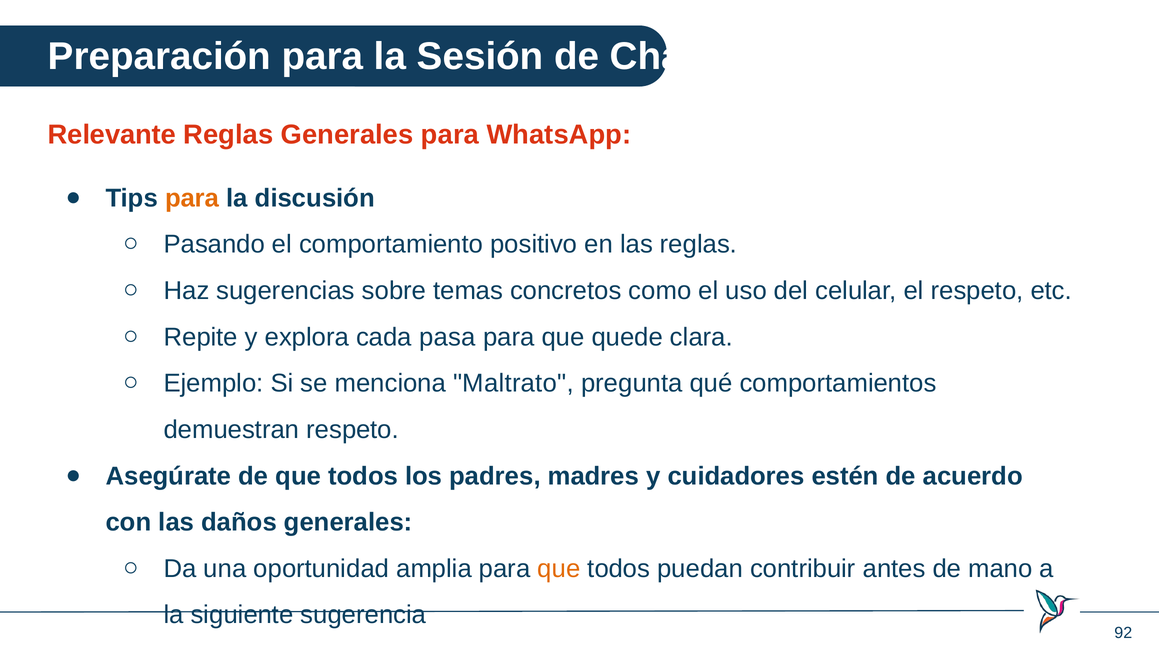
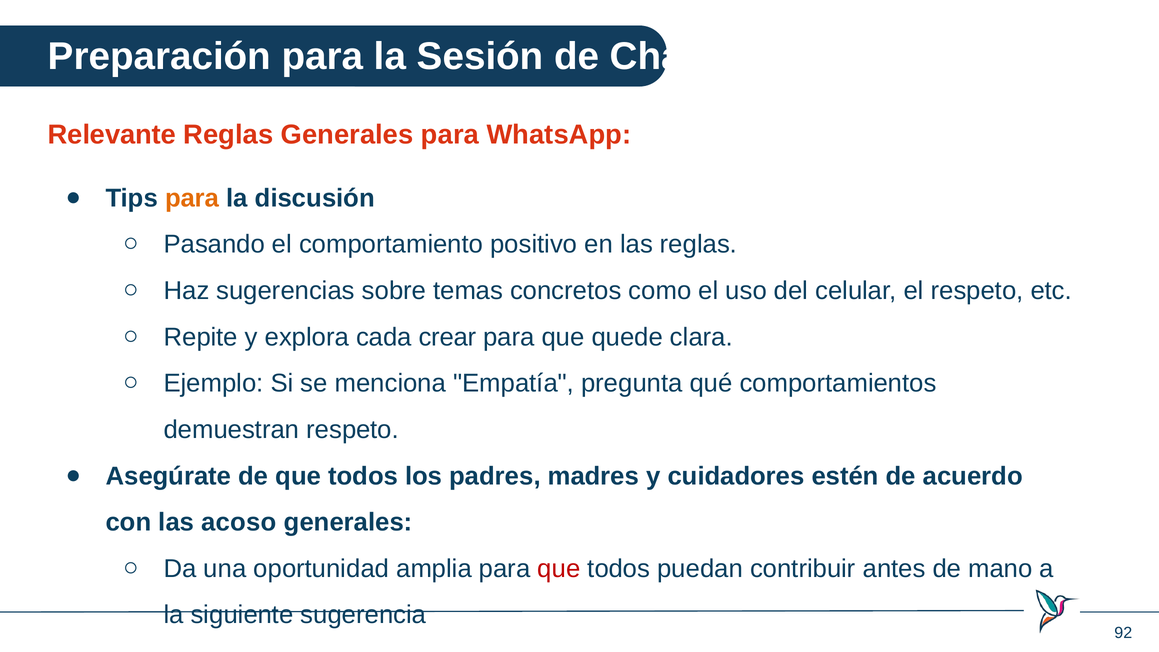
pasa: pasa -> crear
Maltrato: Maltrato -> Empatía
daños: daños -> acoso
que at (559, 569) colour: orange -> red
